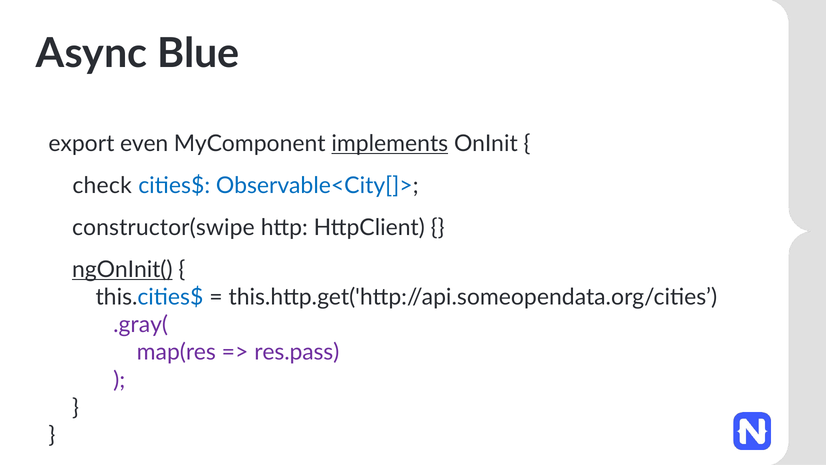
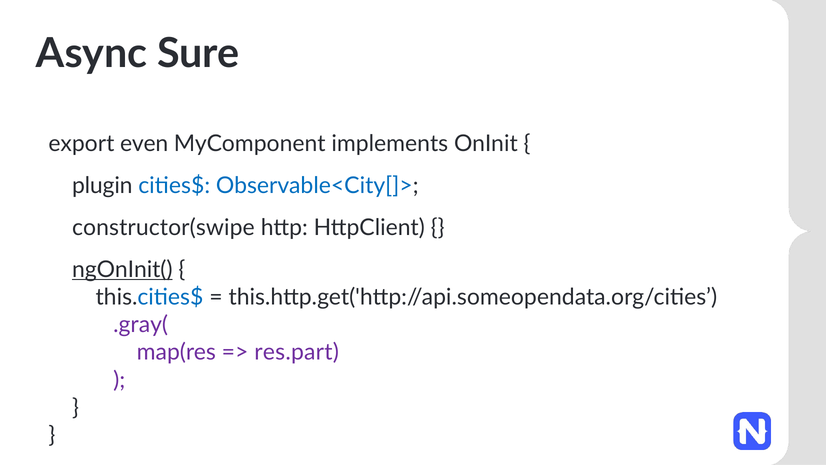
Blue: Blue -> Sure
implements underline: present -> none
check: check -> plugin
res.pass: res.pass -> res.part
